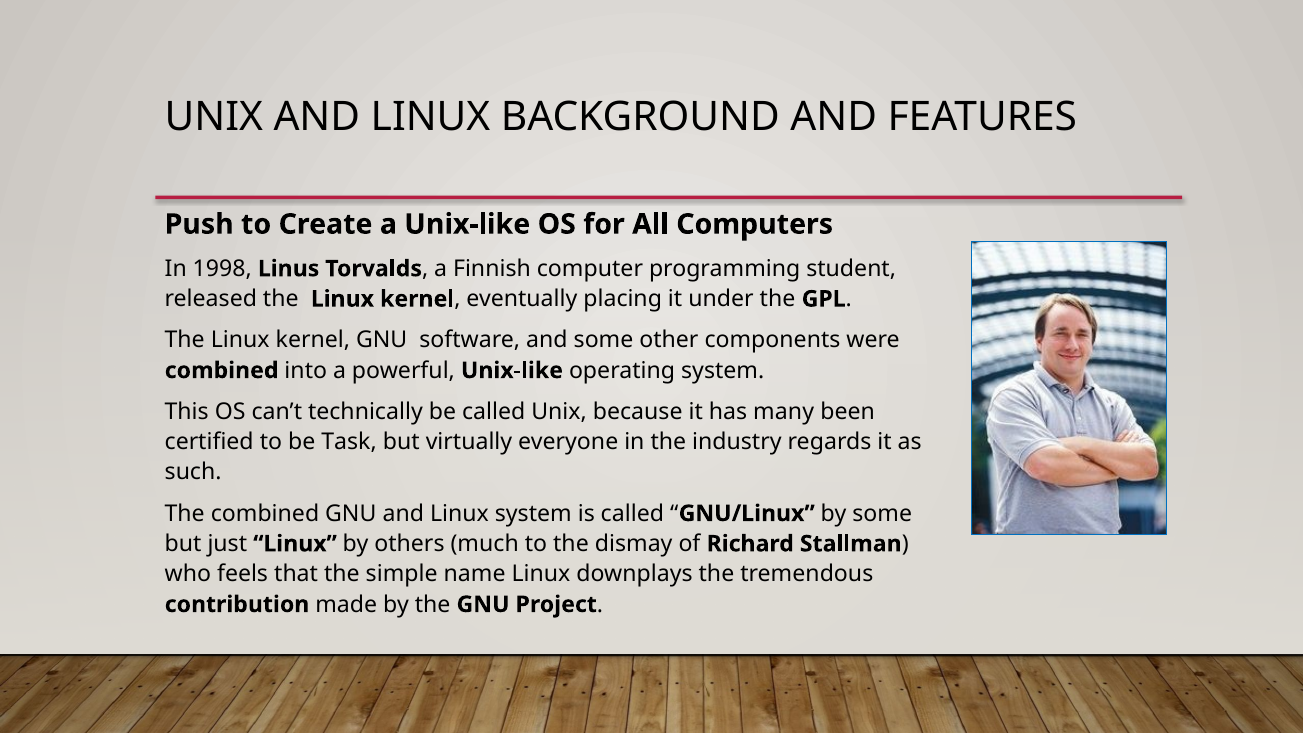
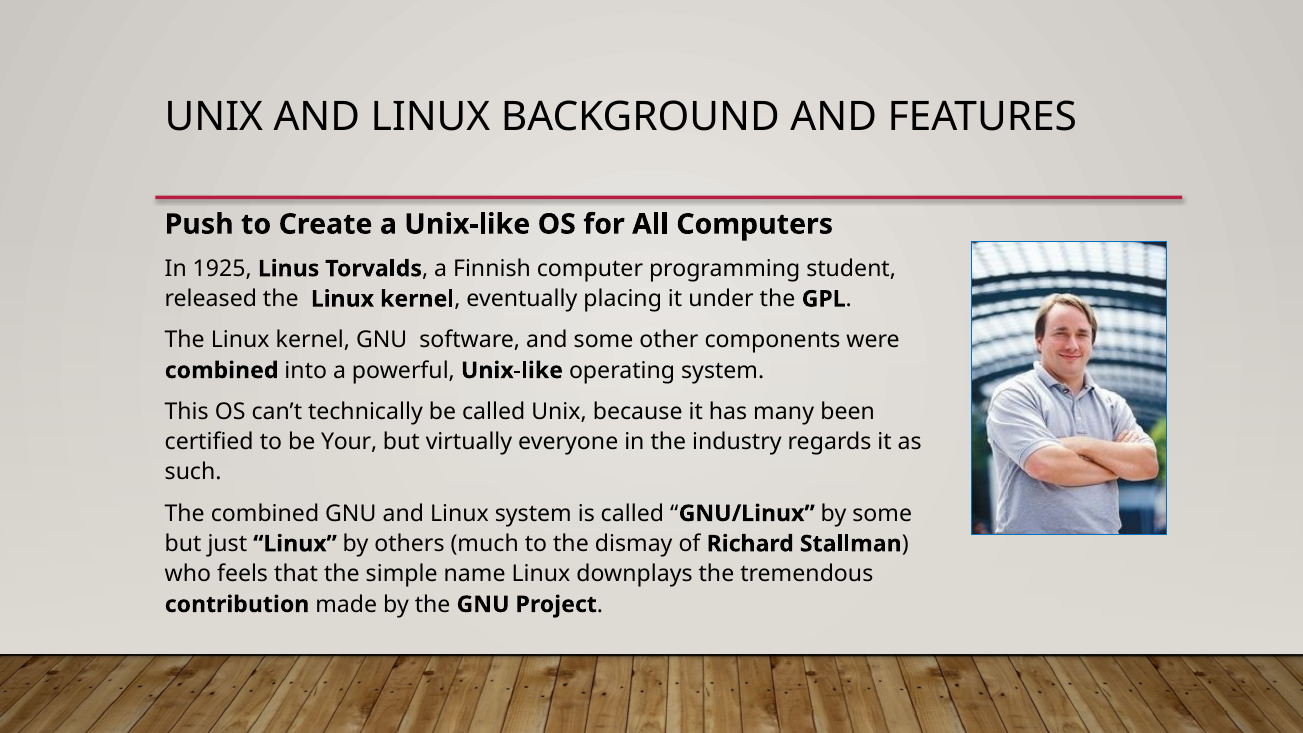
1998: 1998 -> 1925
Task: Task -> Your
